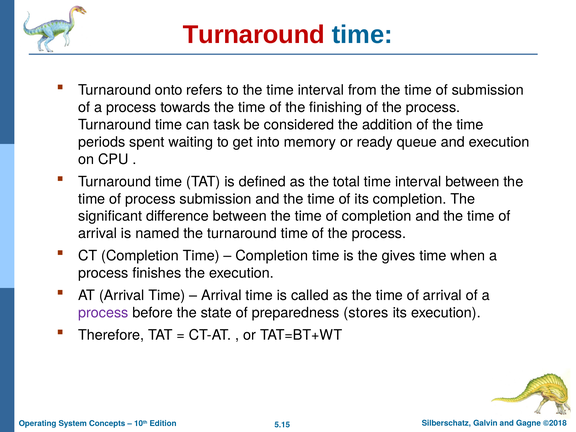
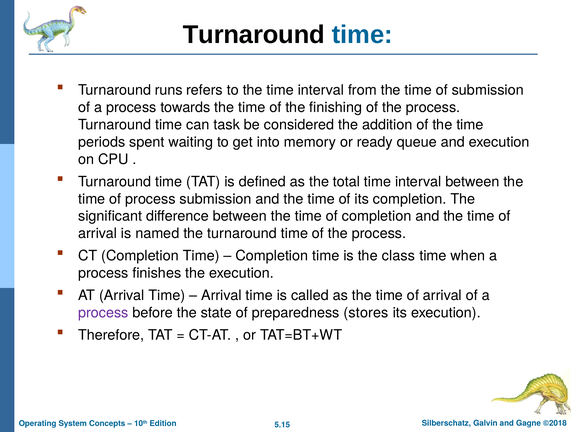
Turnaround at (254, 35) colour: red -> black
onto: onto -> runs
gives: gives -> class
